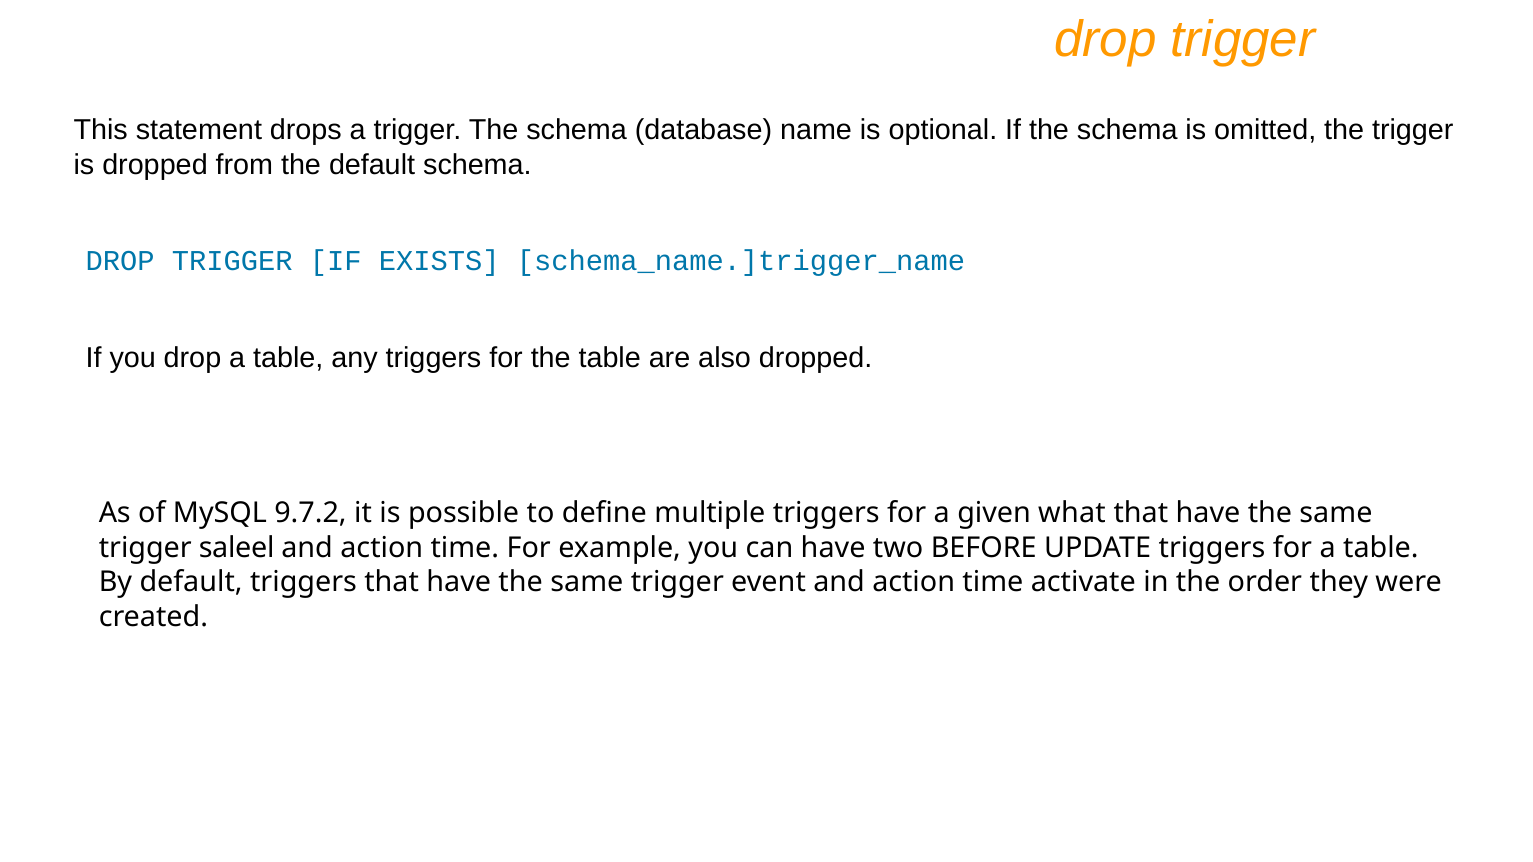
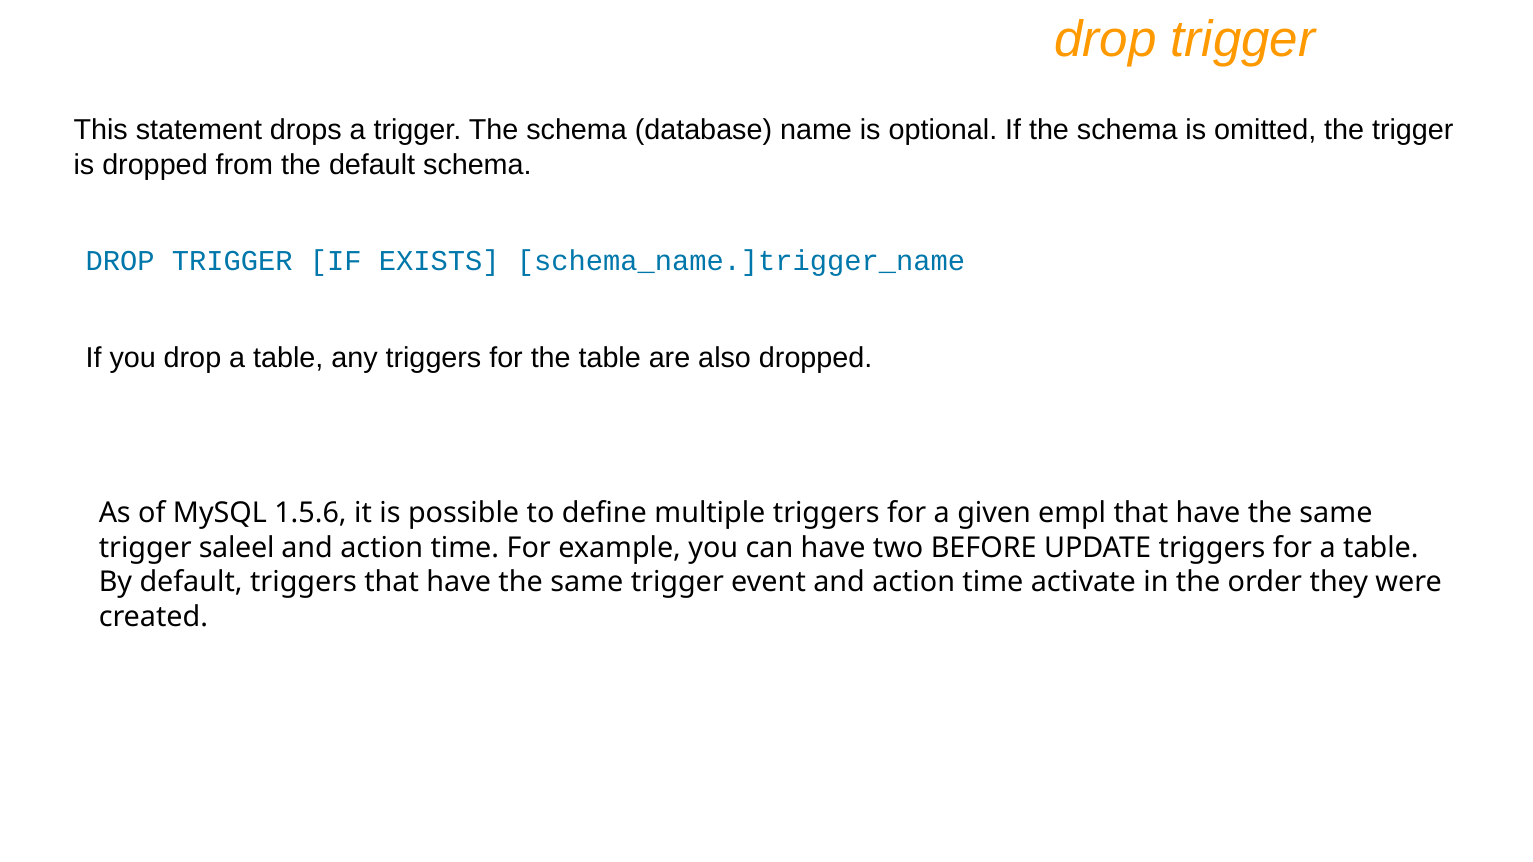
9.7.2: 9.7.2 -> 1.5.6
what: what -> empl
